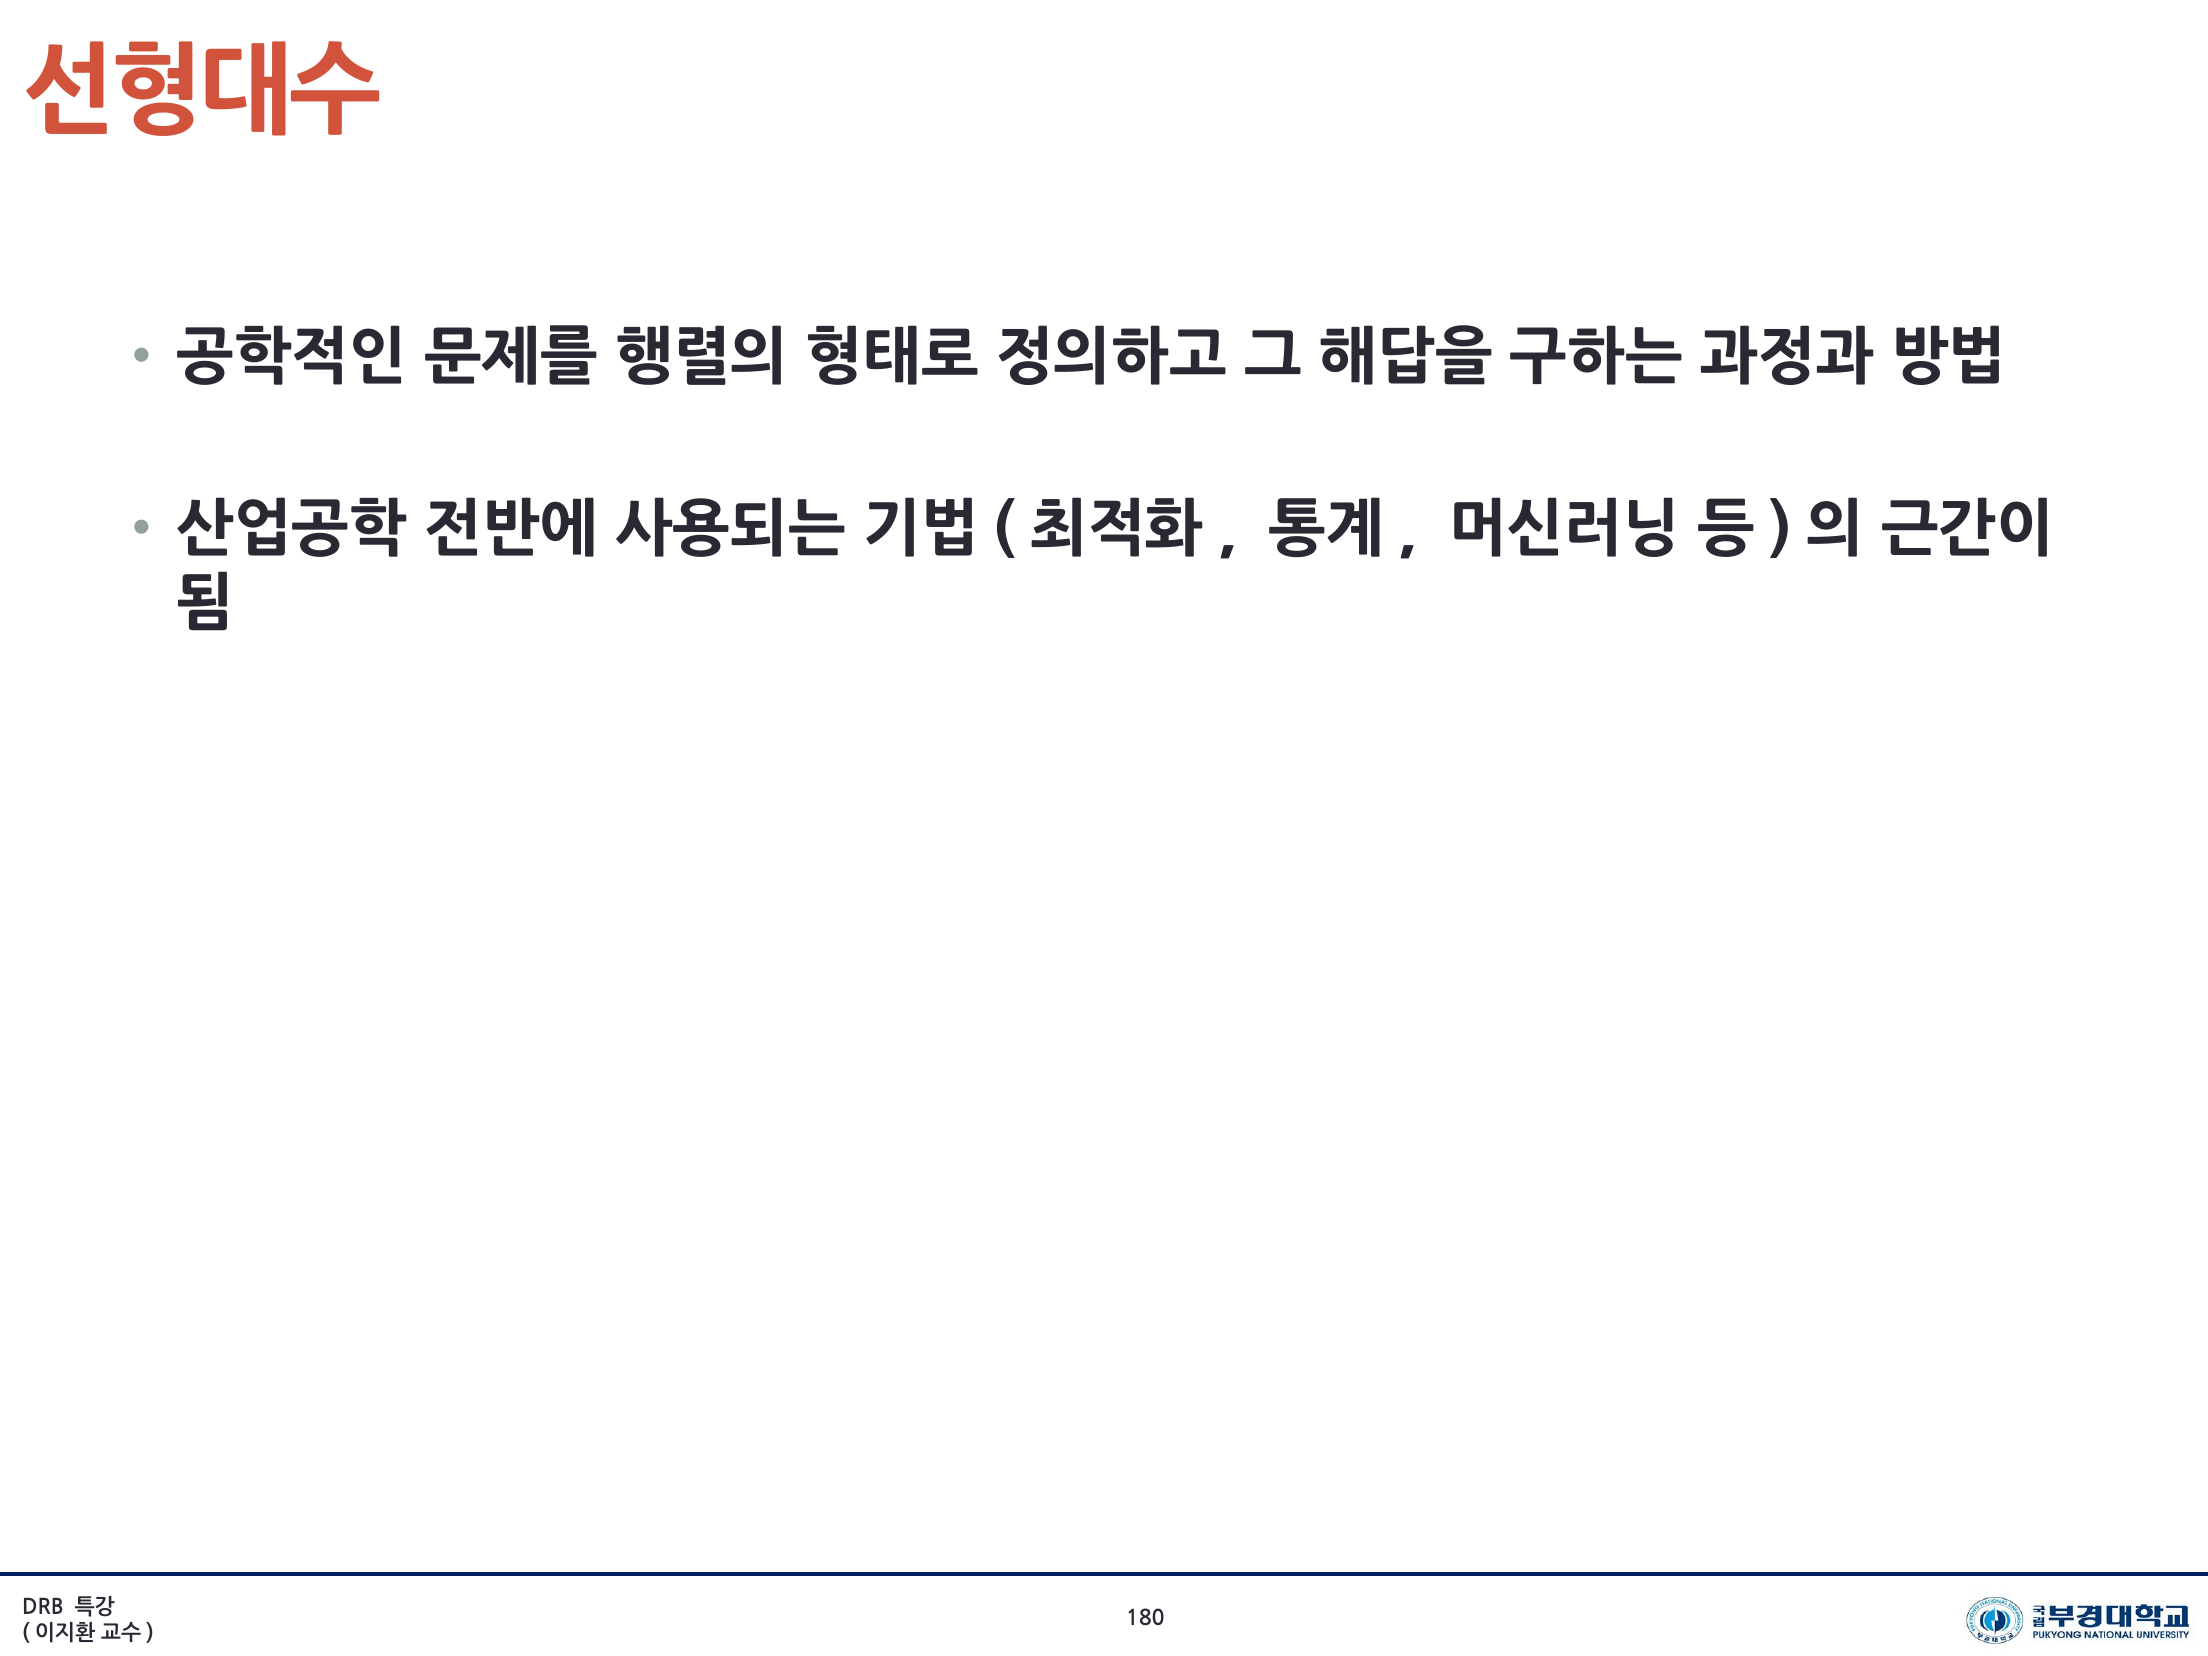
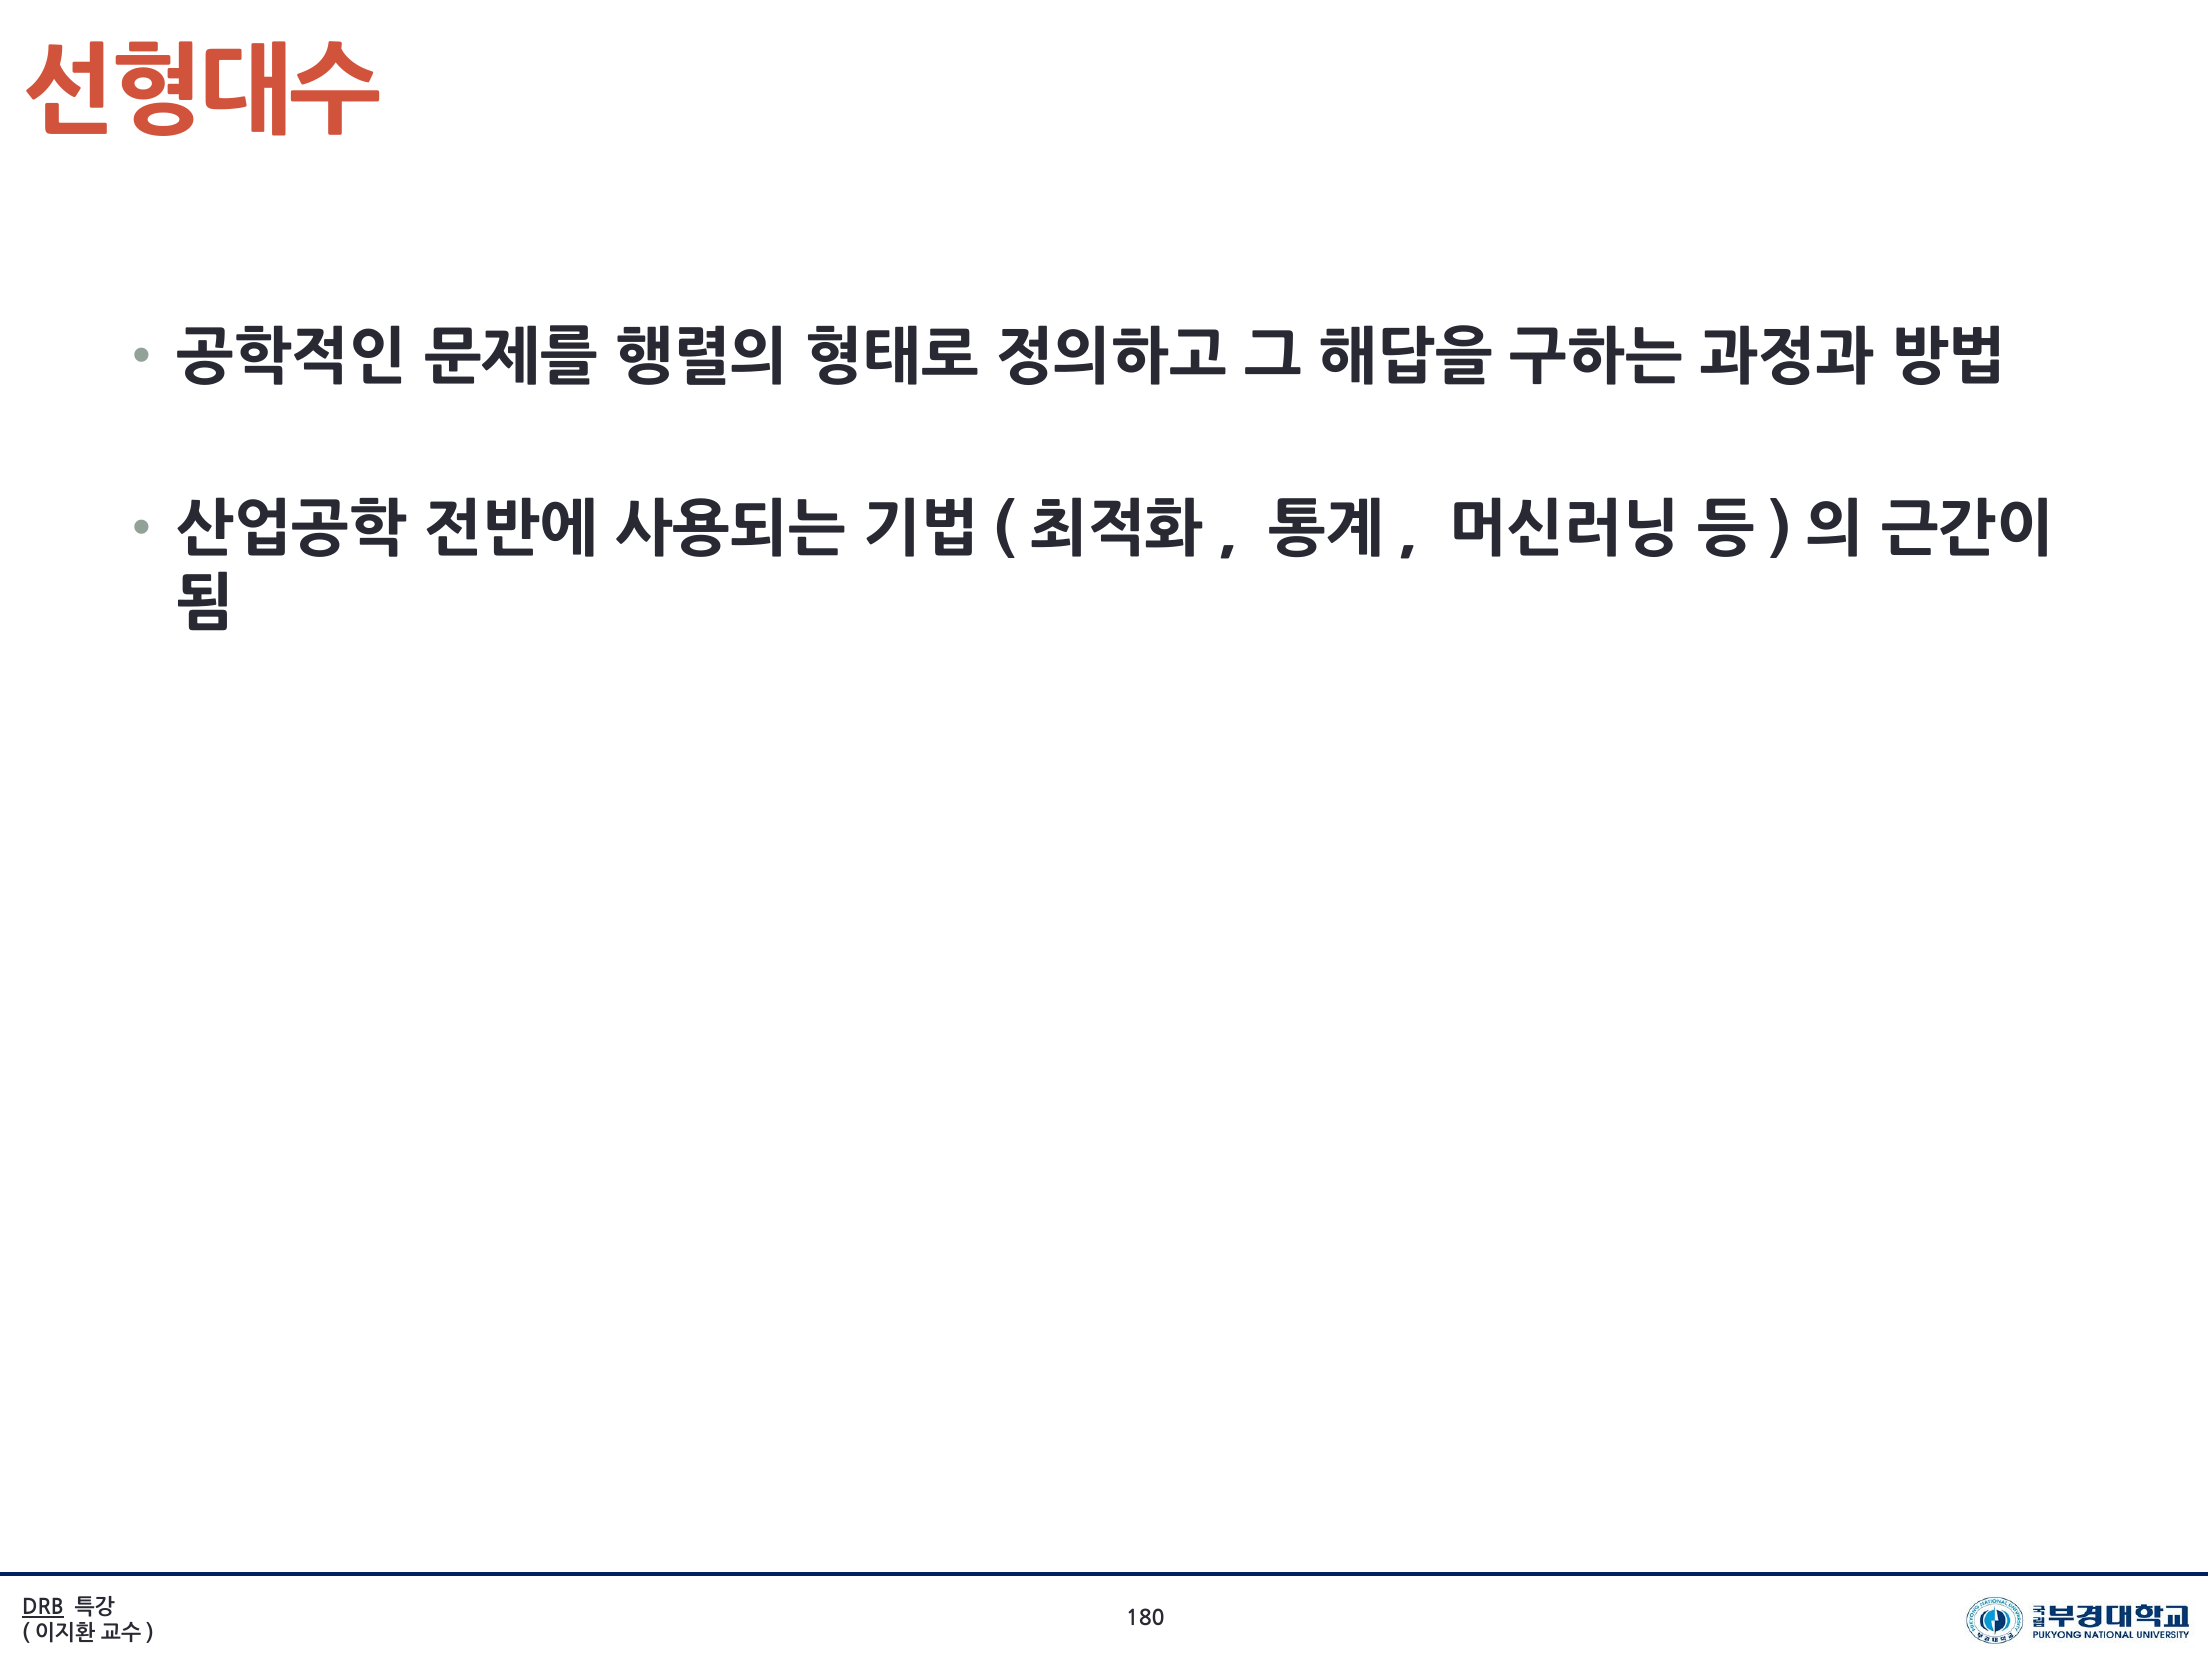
DRB underline: none -> present
